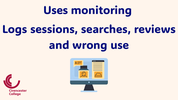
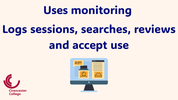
wrong: wrong -> accept
